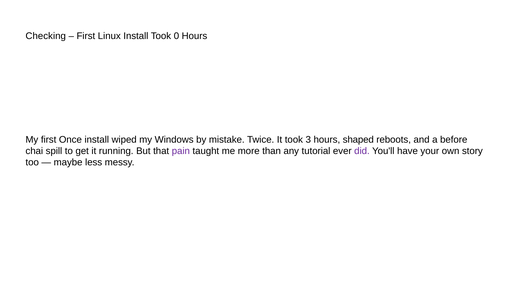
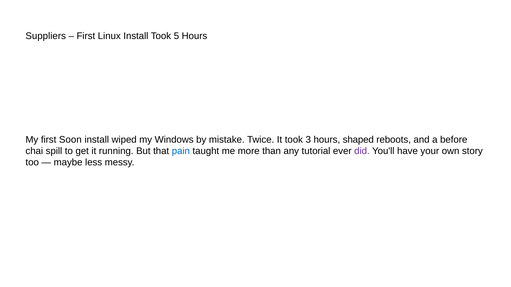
Checking: Checking -> Suppliers
0: 0 -> 5
Once: Once -> Soon
pain colour: purple -> blue
